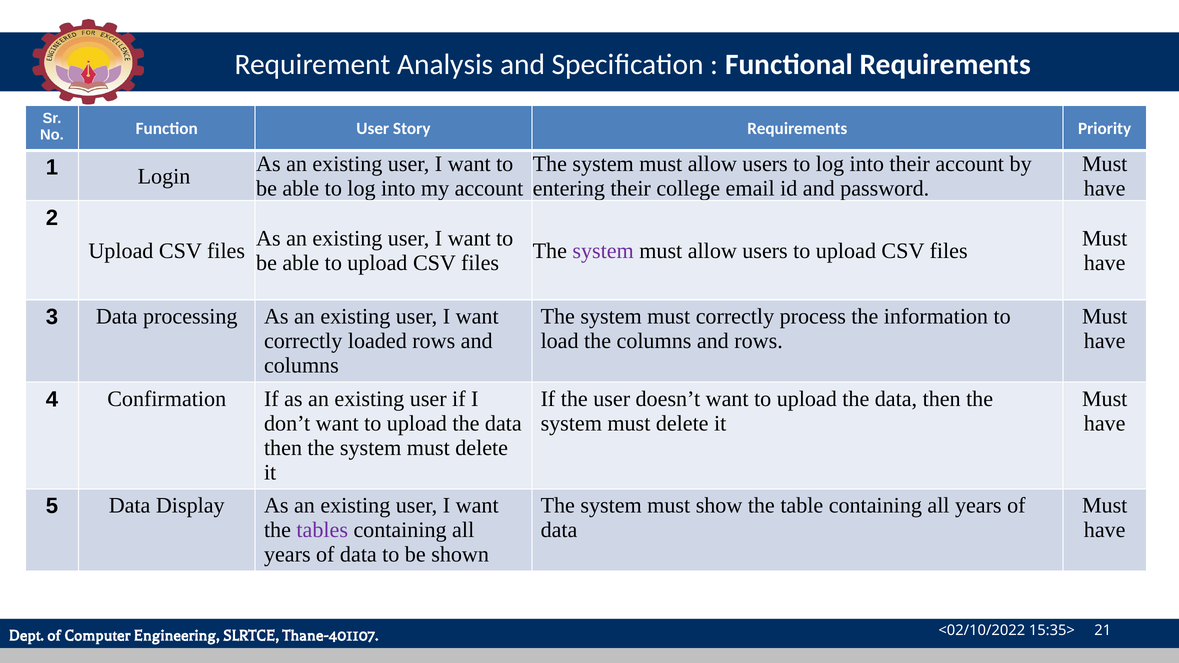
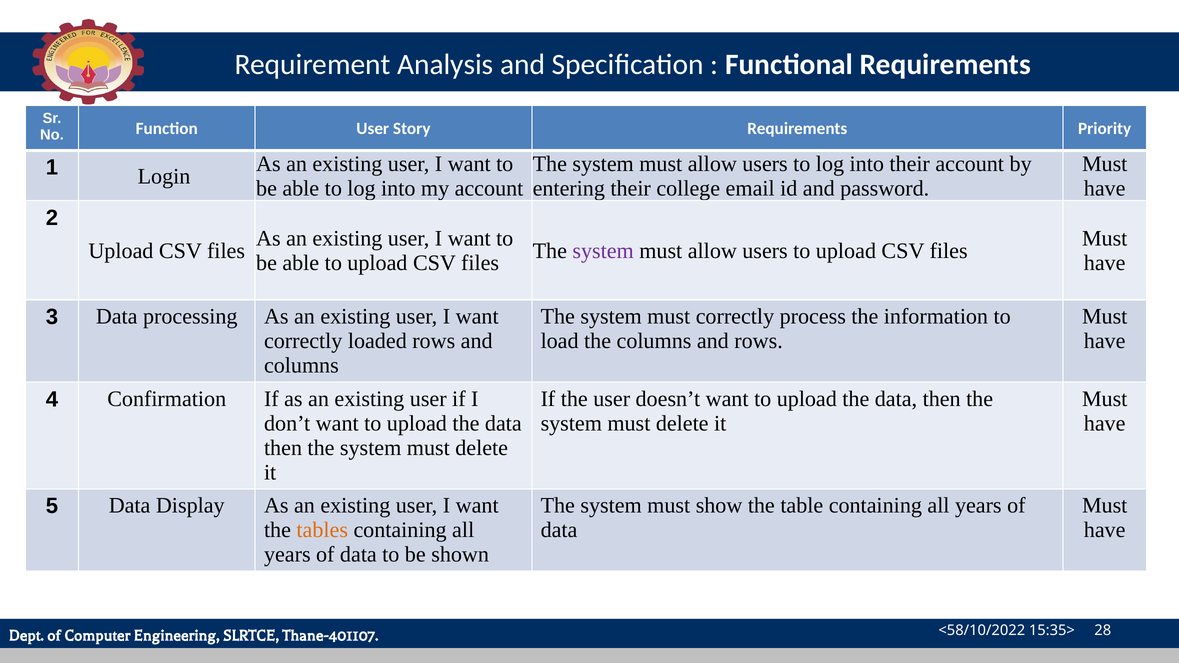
tables colour: purple -> orange
<02/10/2022: <02/10/2022 -> <58/10/2022
21: 21 -> 28
